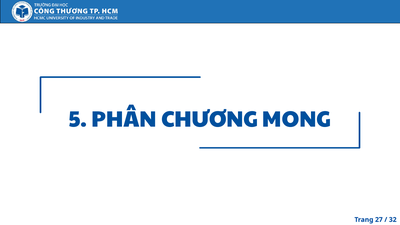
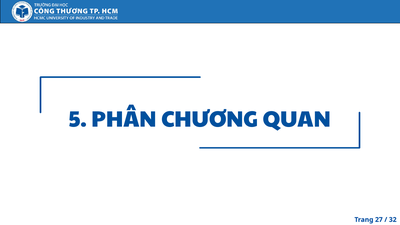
MONG: MONG -> QUAN
